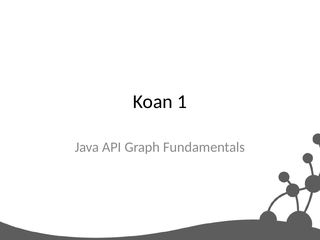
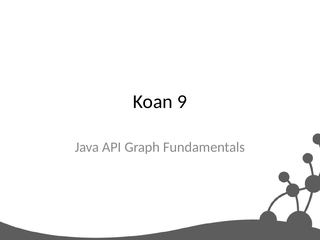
1: 1 -> 9
